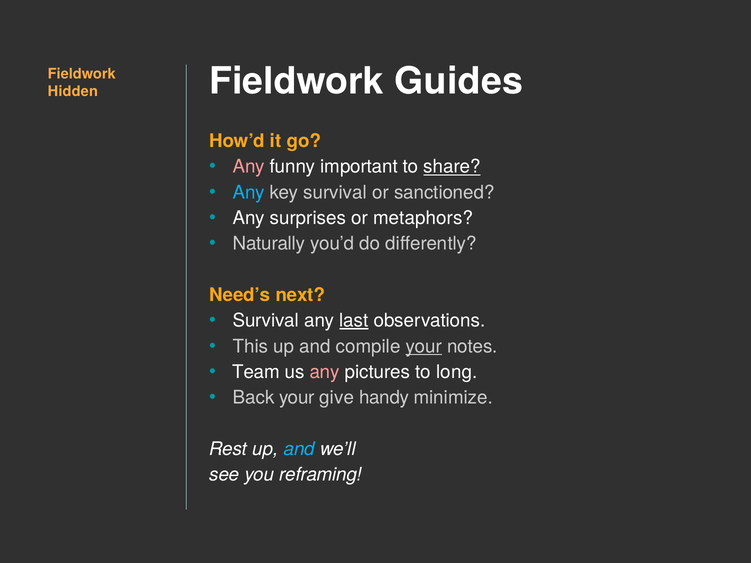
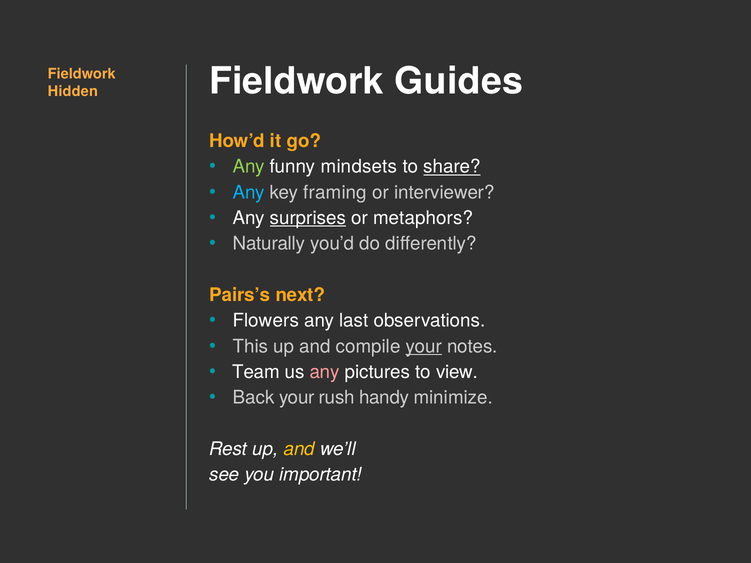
Any at (249, 167) colour: pink -> light green
important: important -> mindsets
key survival: survival -> framing
sanctioned: sanctioned -> interviewer
surprises underline: none -> present
Need’s: Need’s -> Pairs’s
Survival at (266, 321): Survival -> Flowers
last underline: present -> none
long: long -> view
give: give -> rush
and at (299, 449) colour: light blue -> yellow
reframing: reframing -> important
